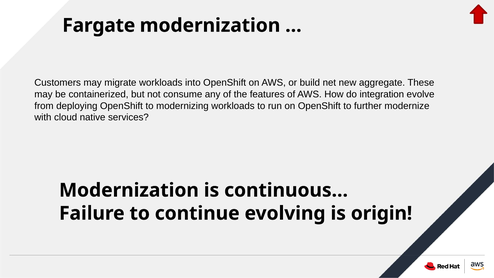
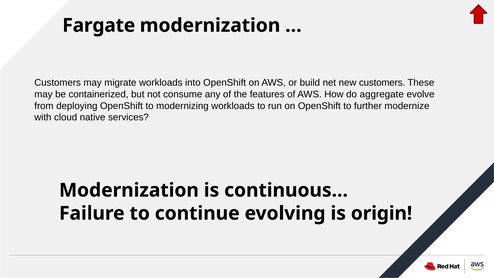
new aggregate: aggregate -> customers
integration: integration -> aggregate
